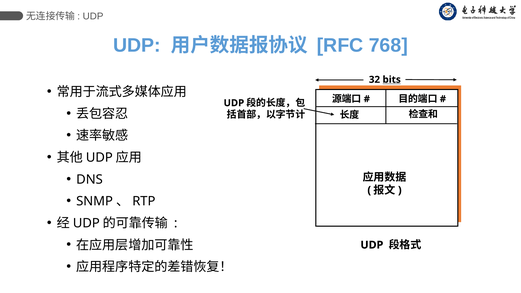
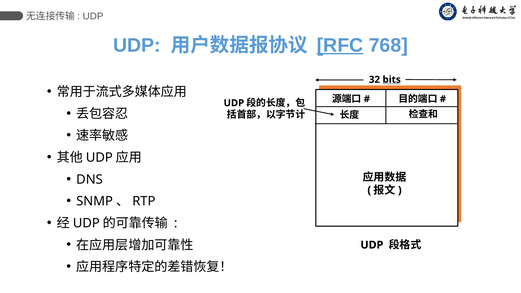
RFC underline: none -> present
